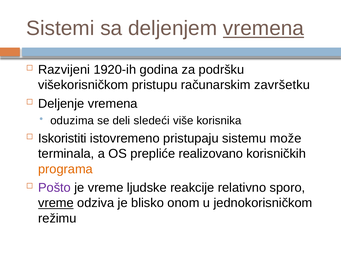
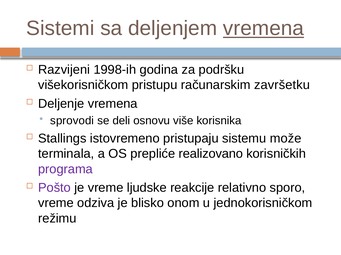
1920-ih: 1920-ih -> 1998-ih
oduzima: oduzima -> sprovodi
sledeći: sledeći -> osnovu
Iskoristiti: Iskoristiti -> Stallings
programa colour: orange -> purple
vreme at (56, 204) underline: present -> none
